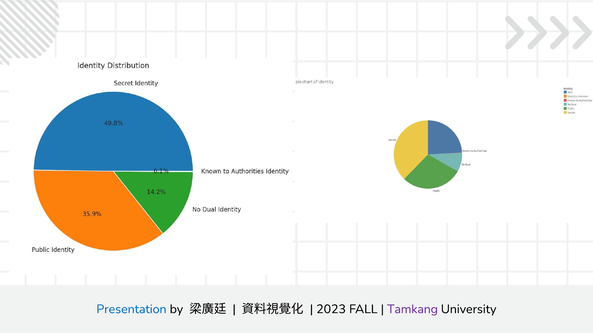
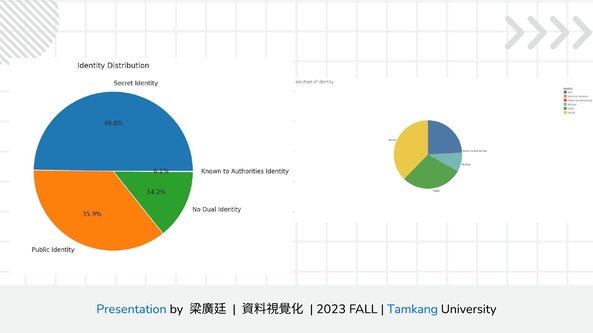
Tamkang colour: purple -> blue
